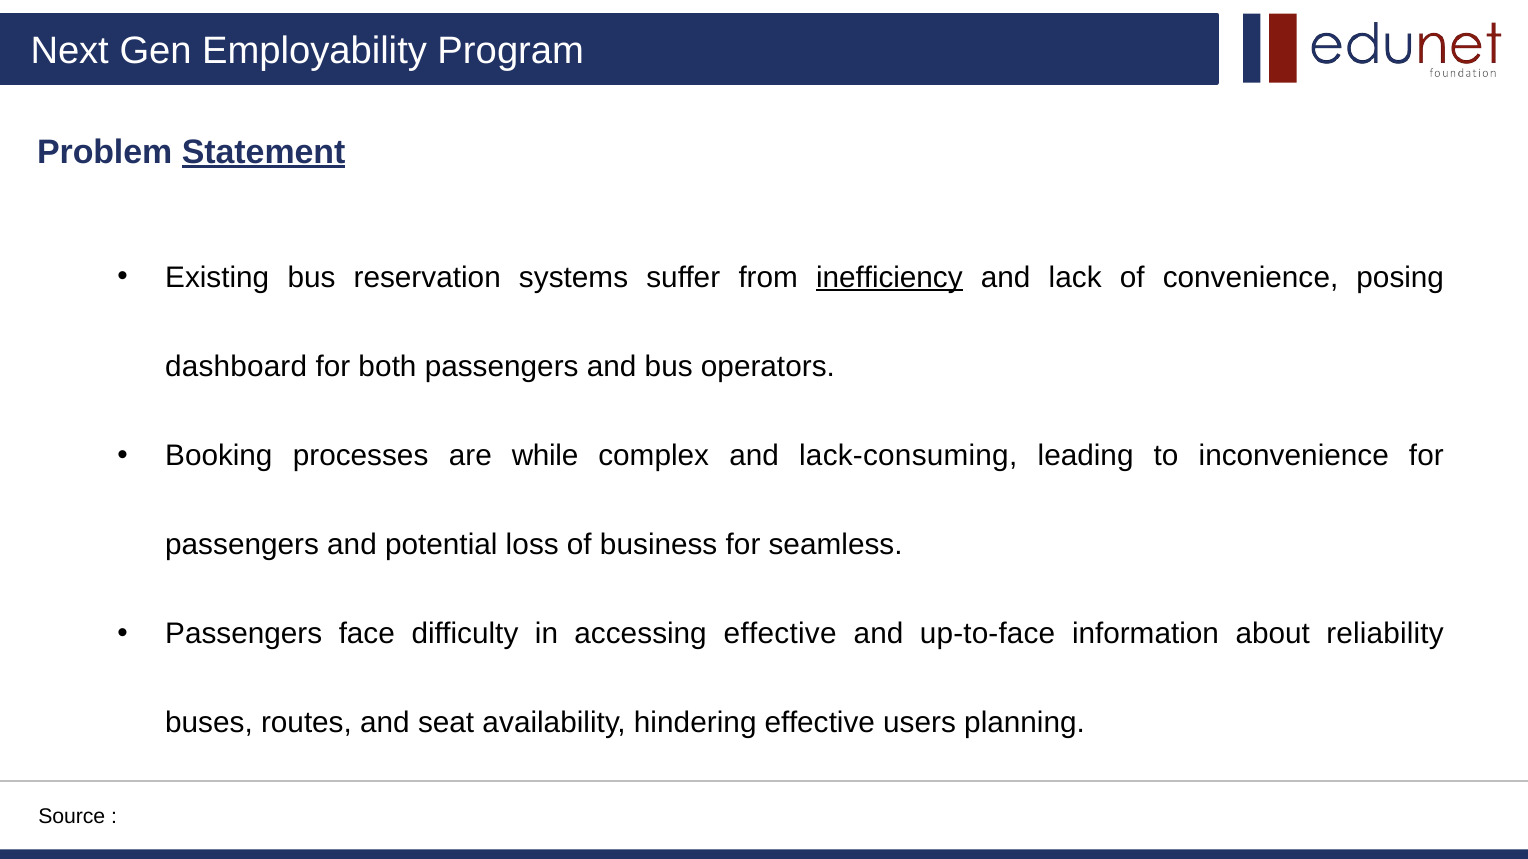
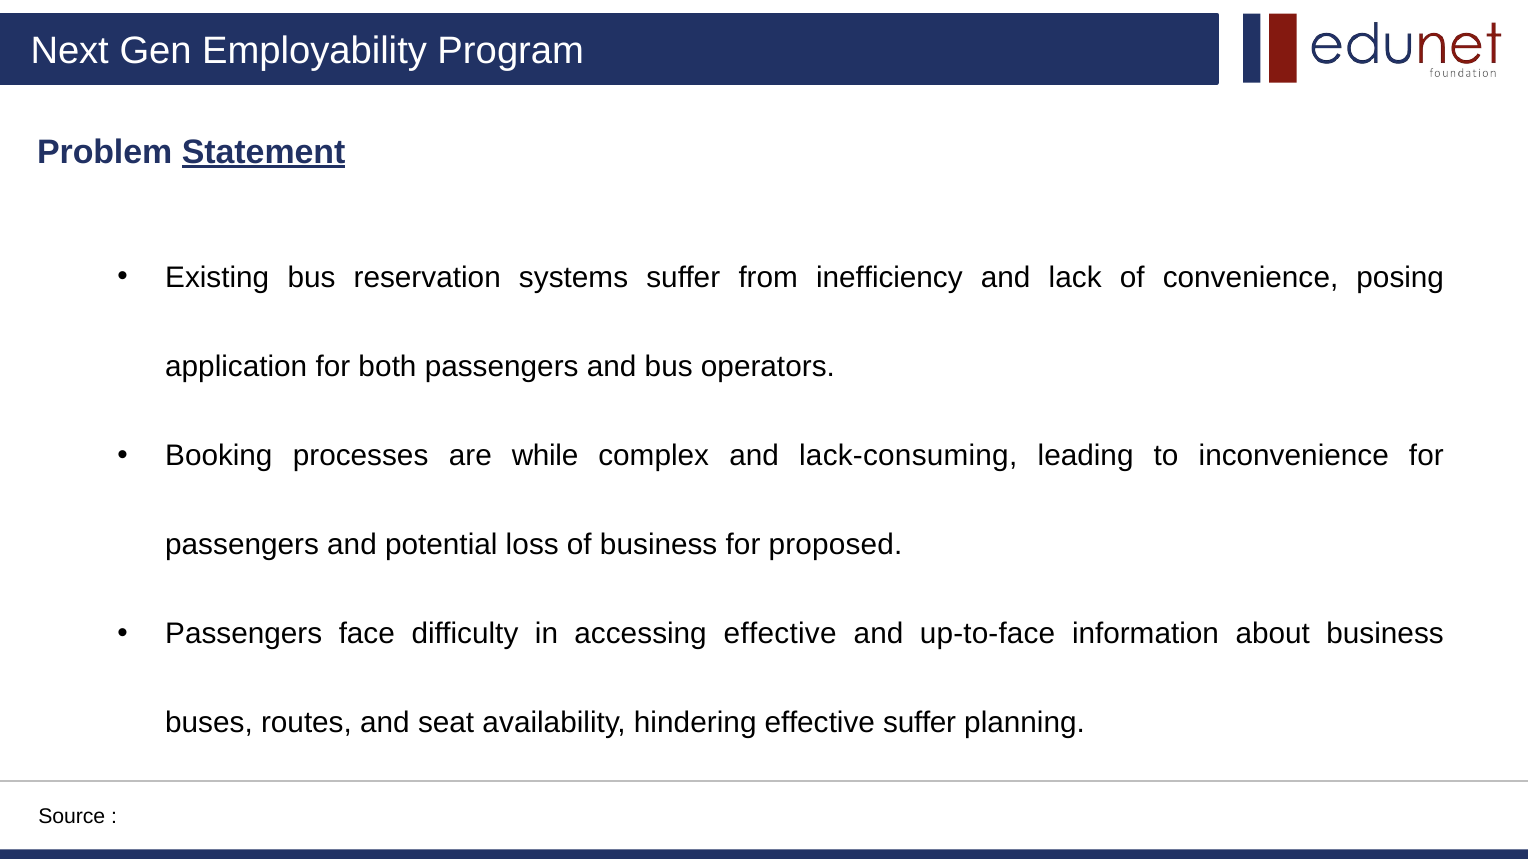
inefficiency underline: present -> none
dashboard: dashboard -> application
seamless: seamless -> proposed
about reliability: reliability -> business
effective users: users -> suffer
